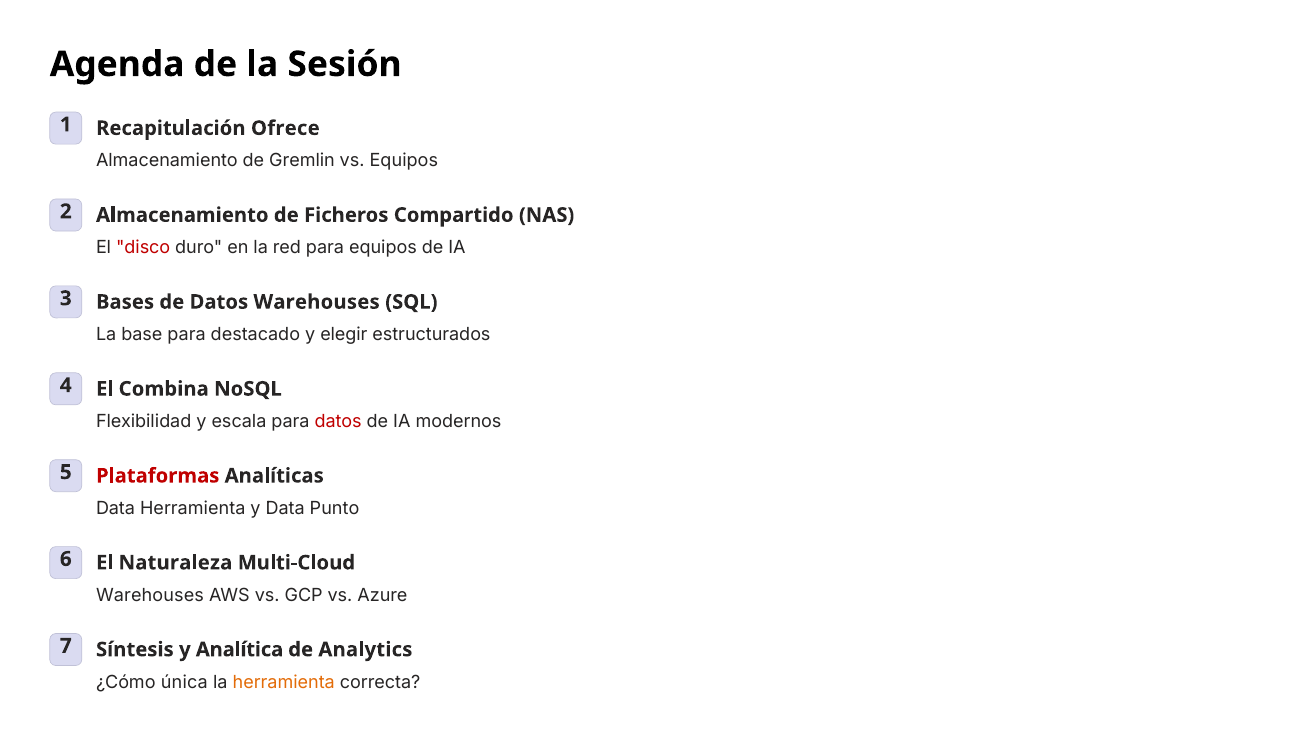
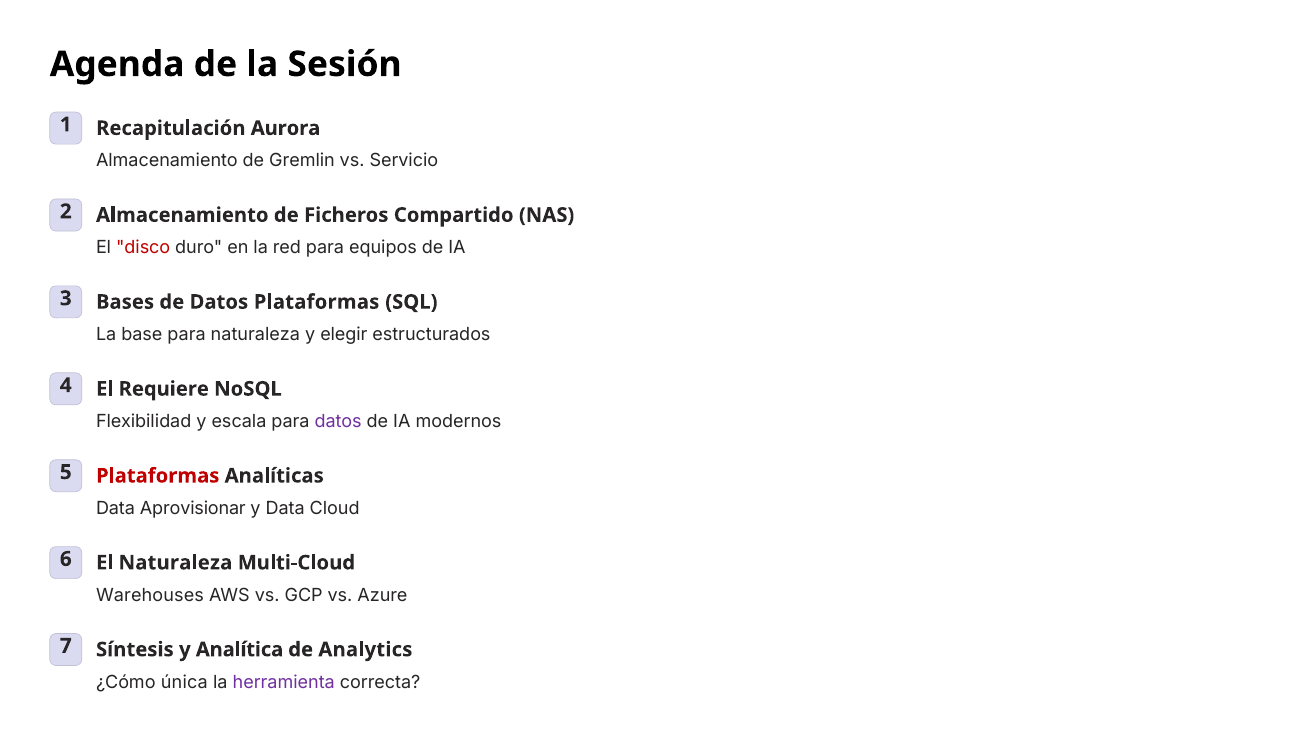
Ofrece: Ofrece -> Aurora
vs Equipos: Equipos -> Servicio
Datos Warehouses: Warehouses -> Plataformas
para destacado: destacado -> naturaleza
Combina: Combina -> Requiere
datos at (338, 421) colour: red -> purple
Data Herramienta: Herramienta -> Aprovisionar
Punto: Punto -> Cloud
herramienta at (284, 682) colour: orange -> purple
